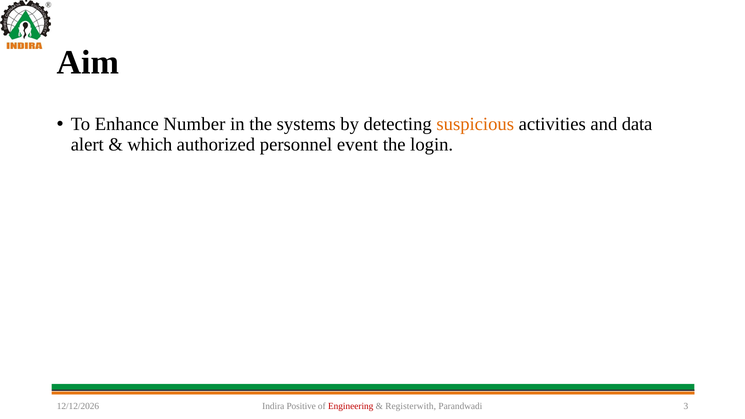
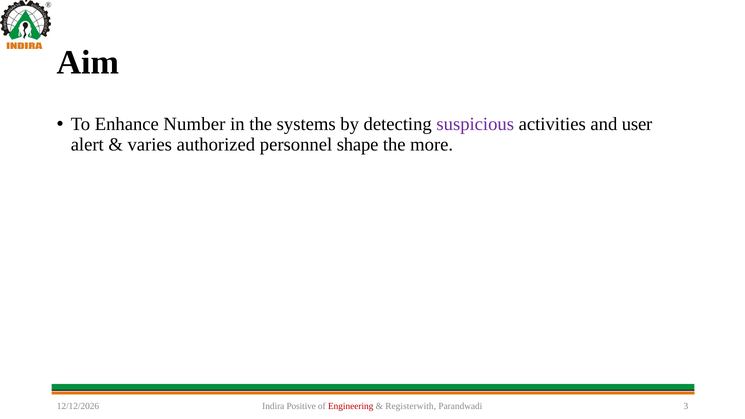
suspicious colour: orange -> purple
data: data -> user
which: which -> varies
event: event -> shape
login: login -> more
